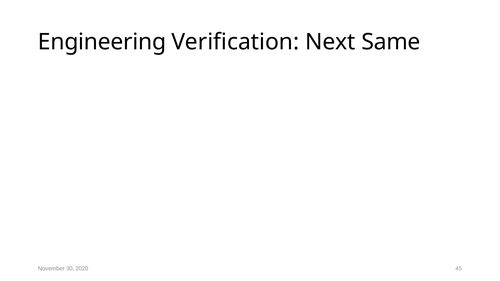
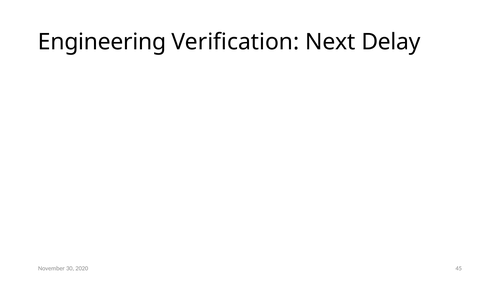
Same: Same -> Delay
